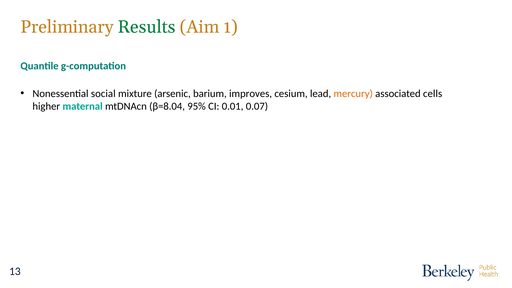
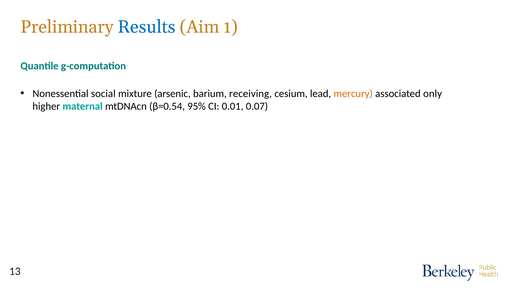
Results colour: green -> blue
improves: improves -> receiving
cells: cells -> only
β=8.04: β=8.04 -> β=0.54
